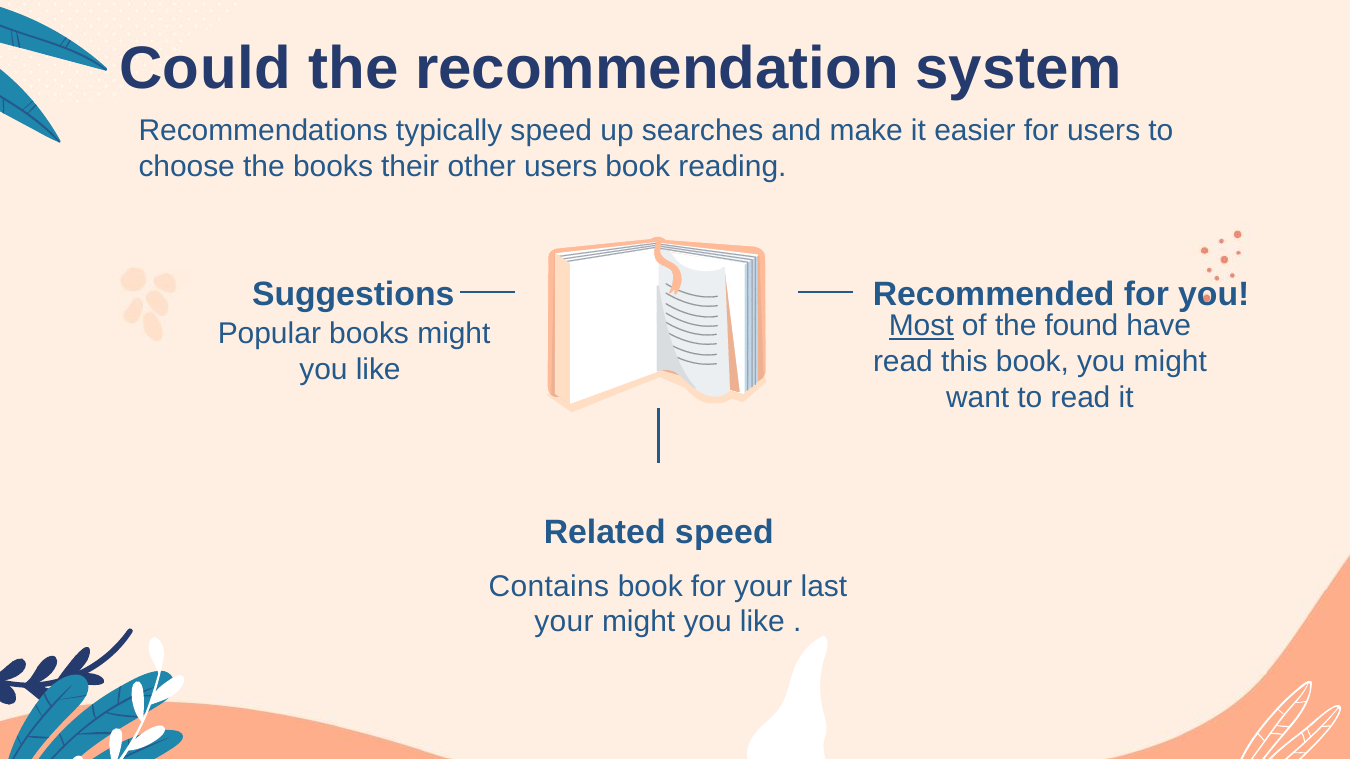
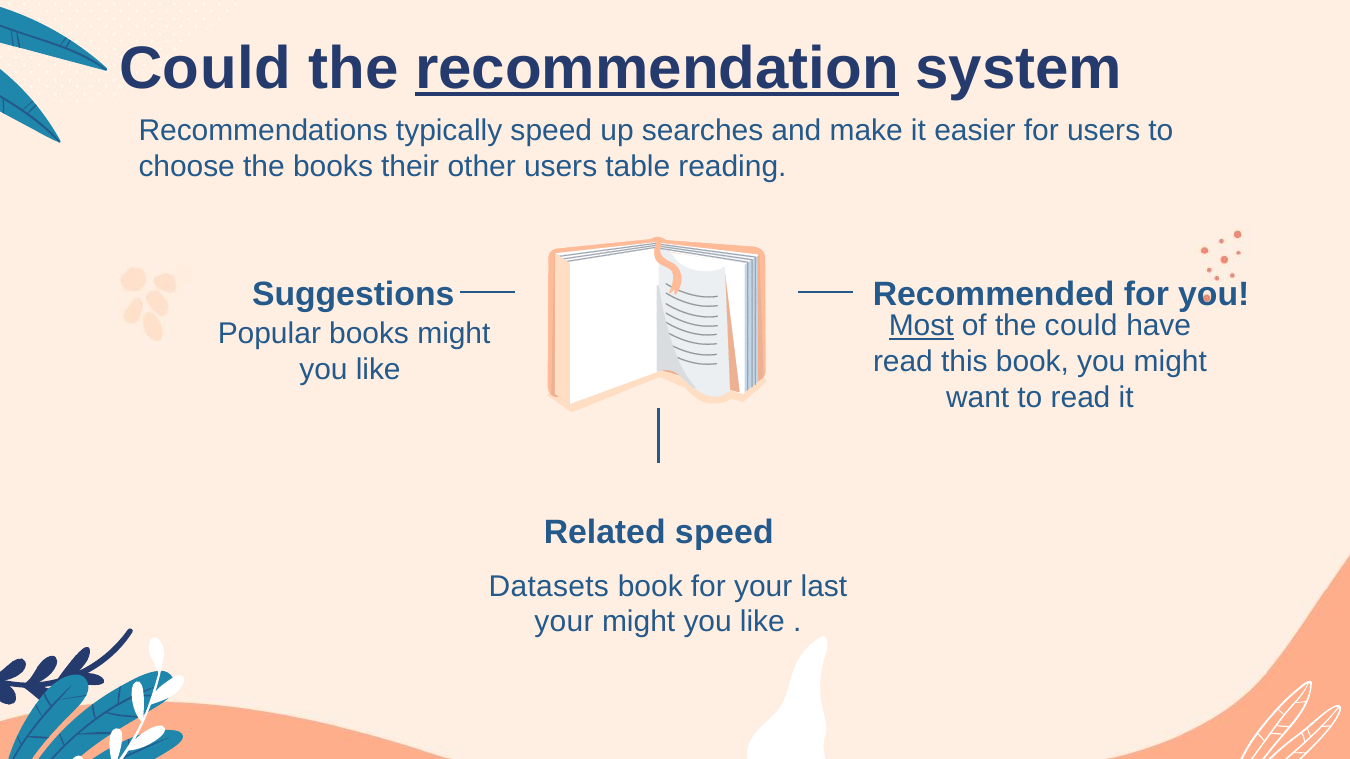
recommendation underline: none -> present
users book: book -> table
the found: found -> could
Contains: Contains -> Datasets
